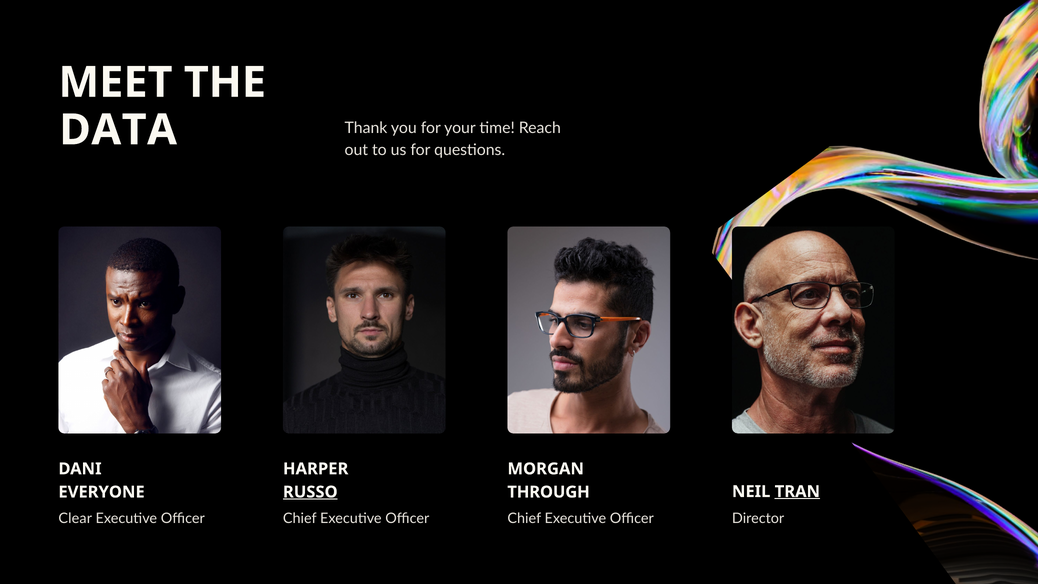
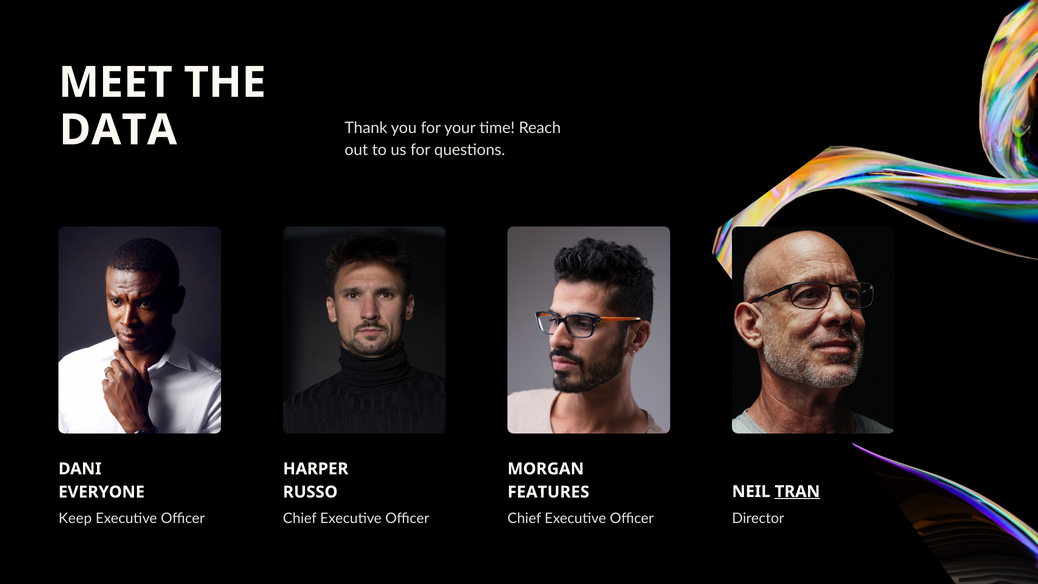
RUSSO underline: present -> none
THROUGH: THROUGH -> FEATURES
Clear: Clear -> Keep
